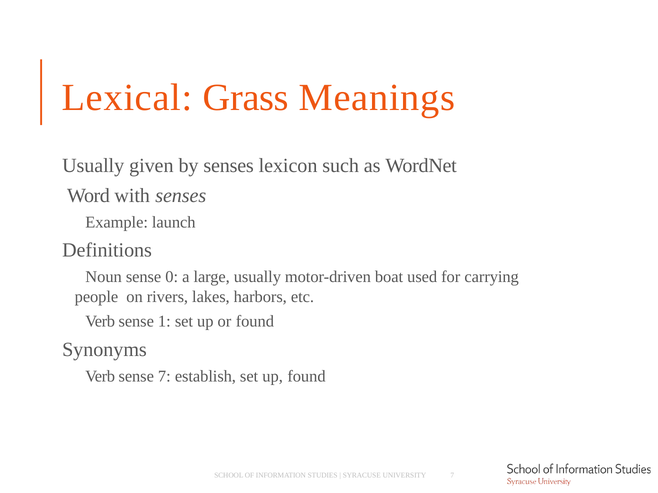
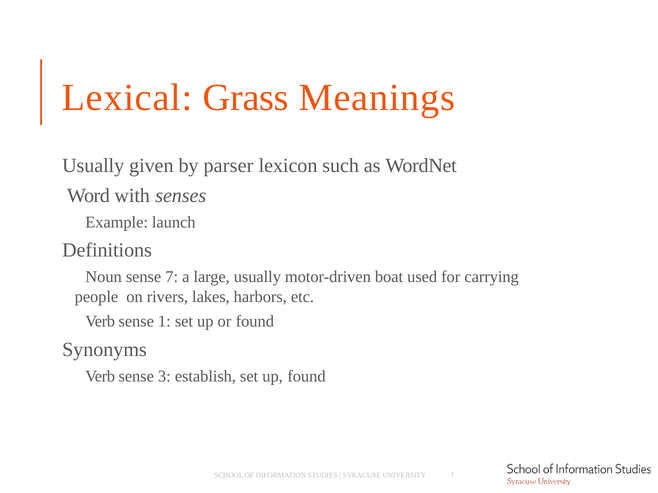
by senses: senses -> parser
sense 0: 0 -> 7
sense 7: 7 -> 3
